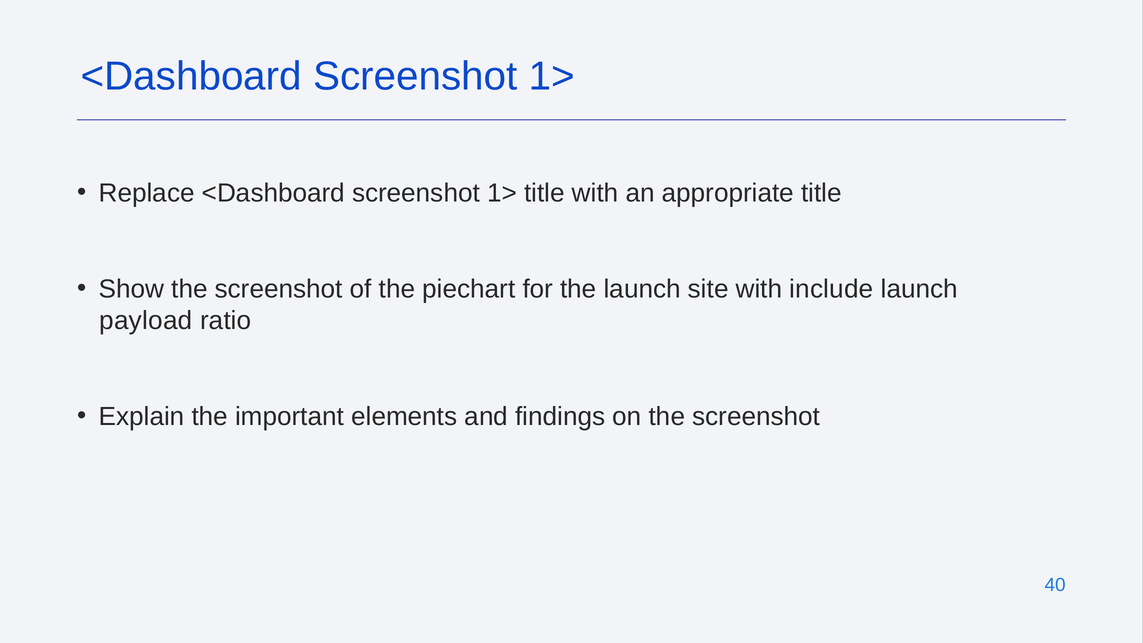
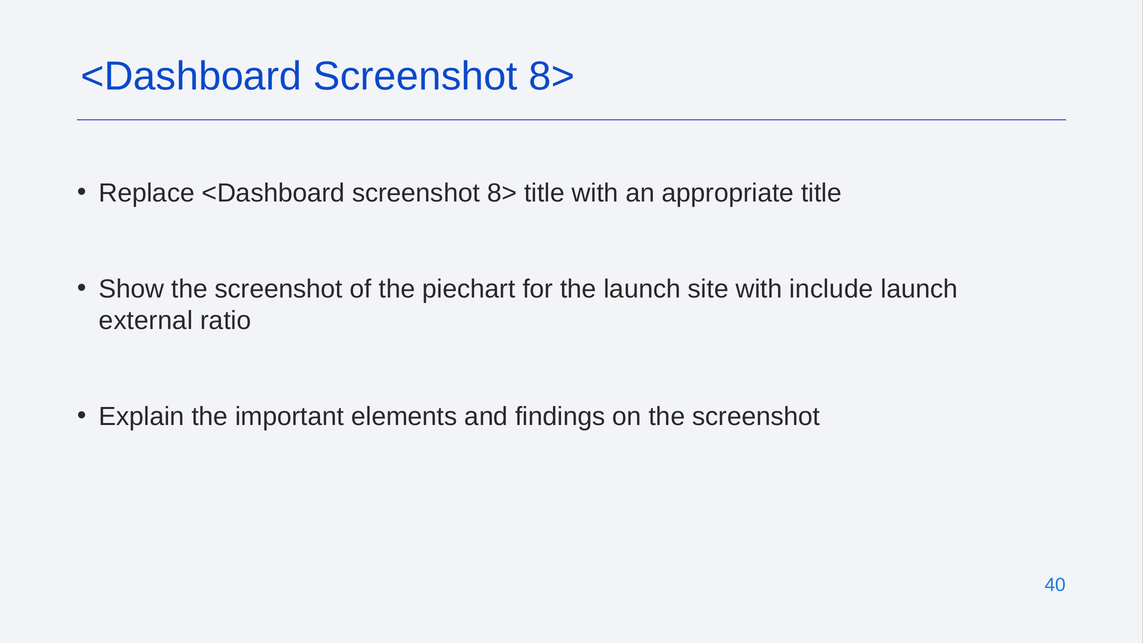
1> at (552, 76): 1> -> 8>
Replace <Dashboard screenshot 1>: 1> -> 8>
payload: payload -> external
